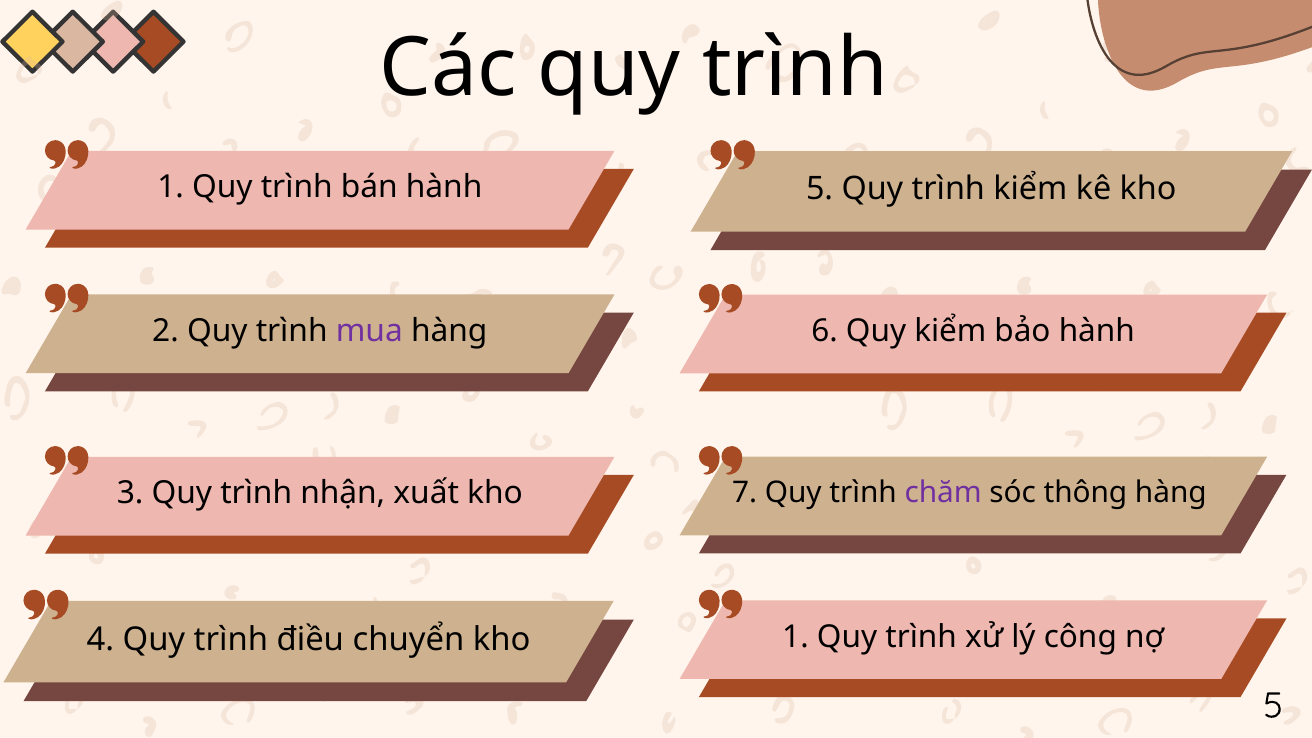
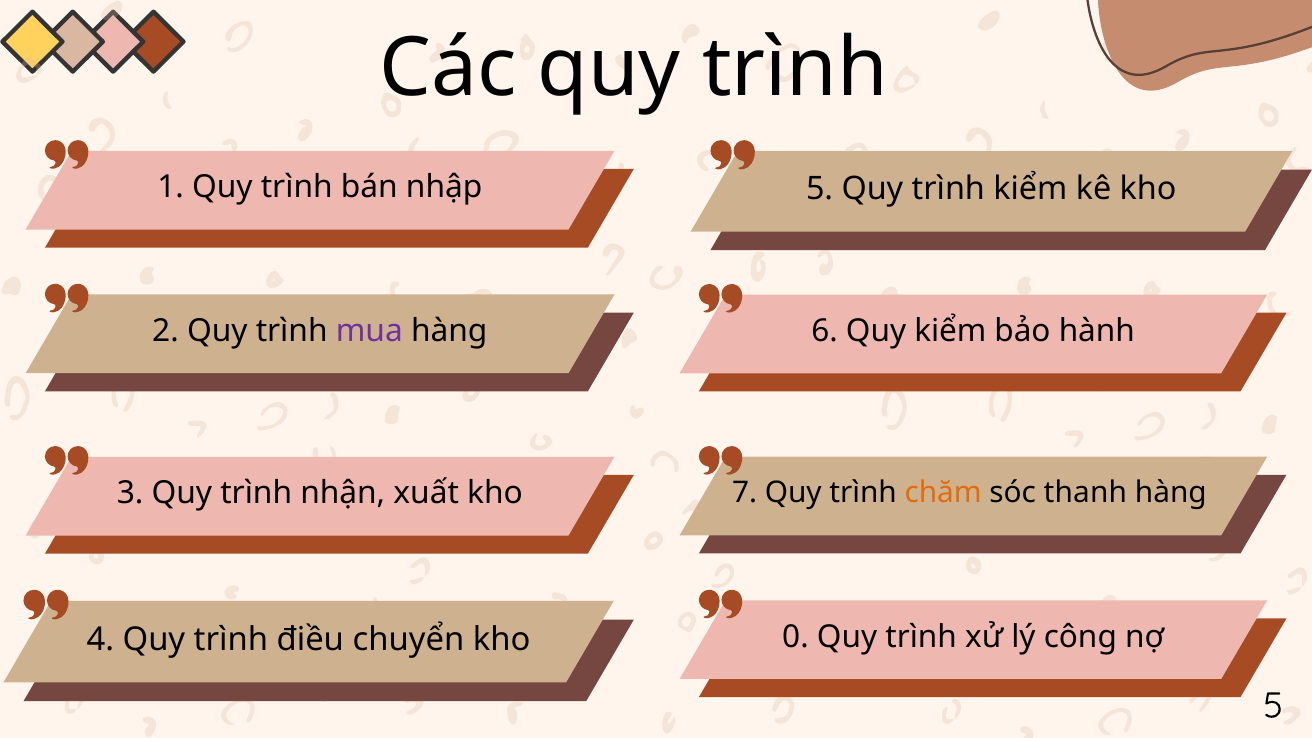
bán hành: hành -> nhập
chăm colour: purple -> orange
thông: thông -> thanh
kho 1: 1 -> 0
